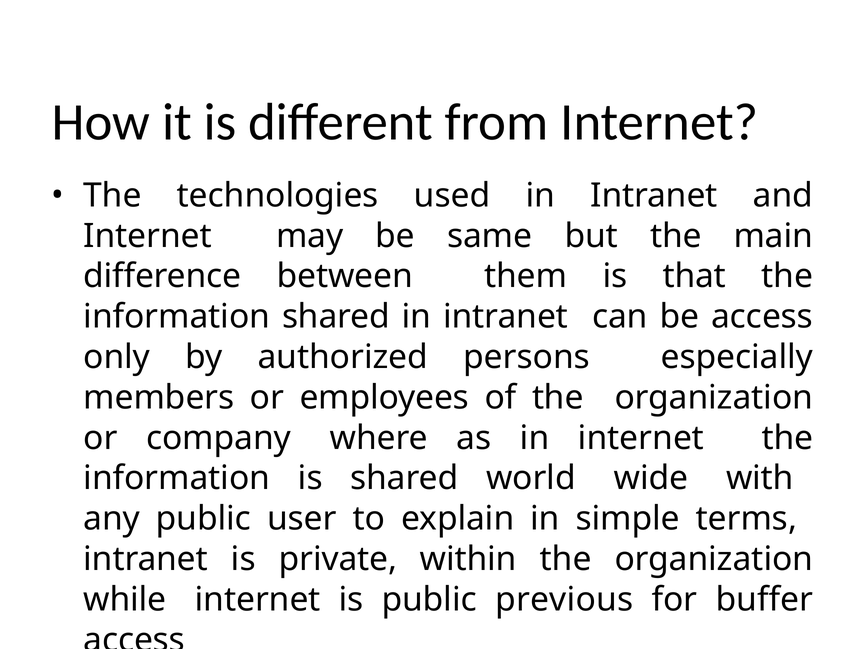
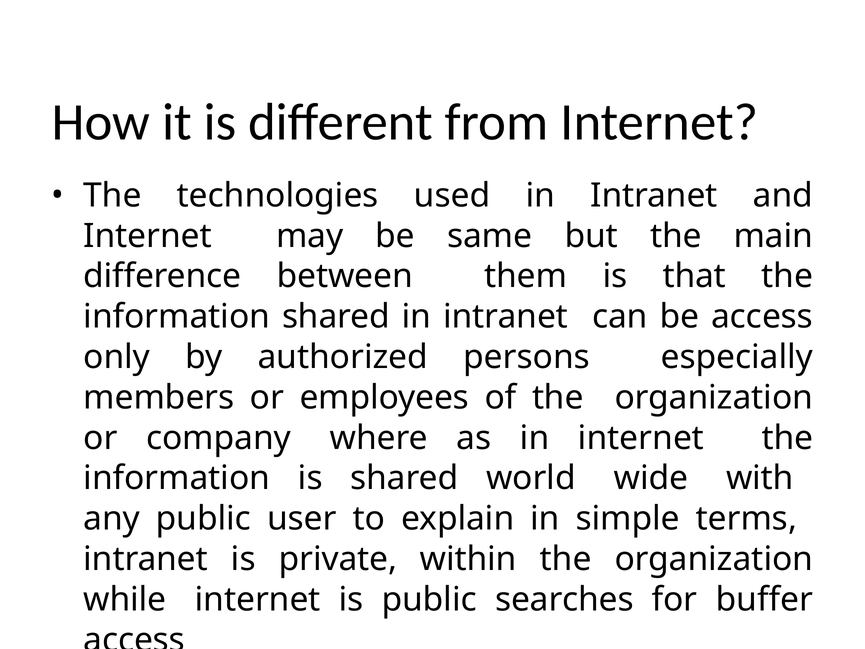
previous: previous -> searches
